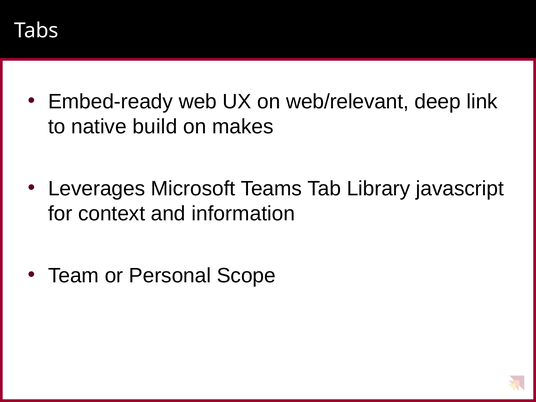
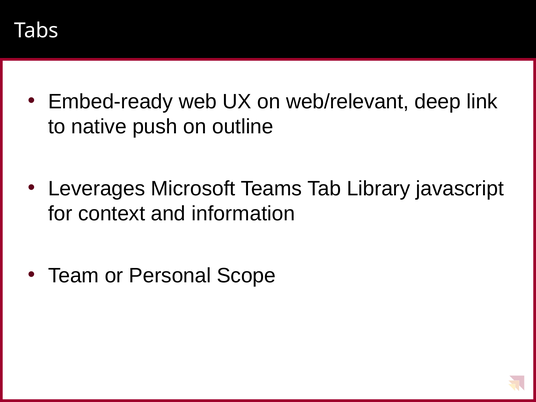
build: build -> push
makes: makes -> outline
